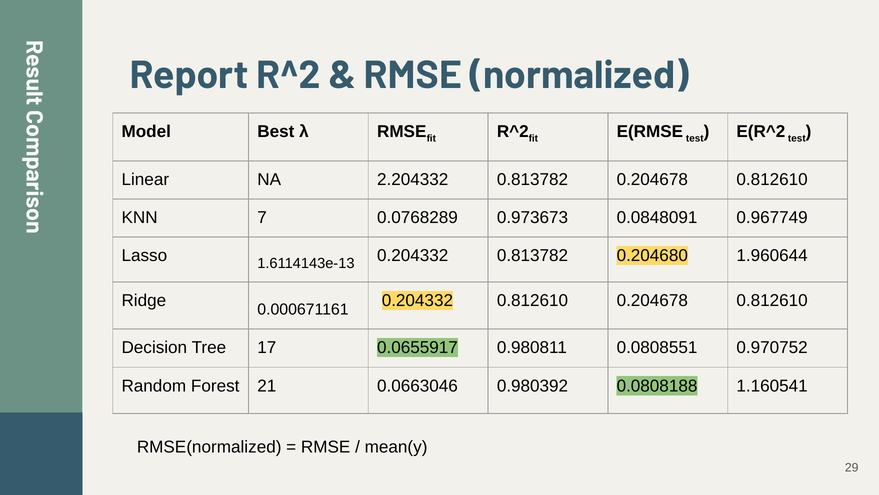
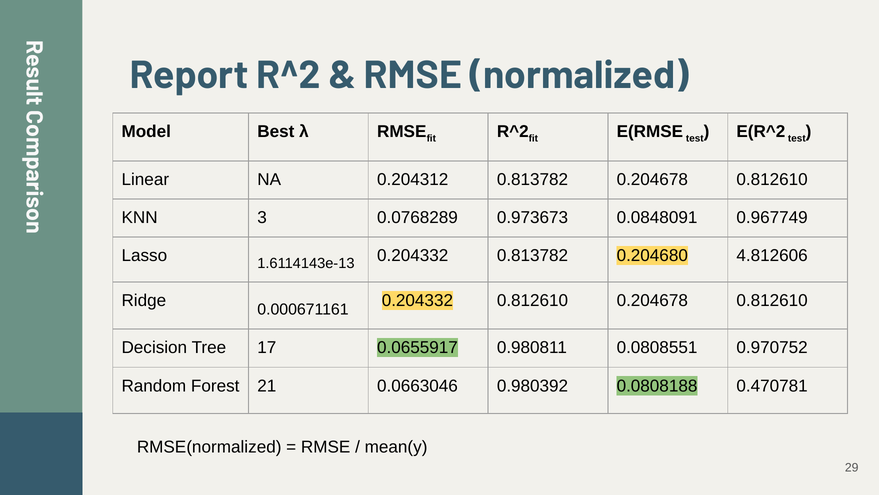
2.204332: 2.204332 -> 0.204312
7: 7 -> 3
1.960644: 1.960644 -> 4.812606
1.160541: 1.160541 -> 0.470781
